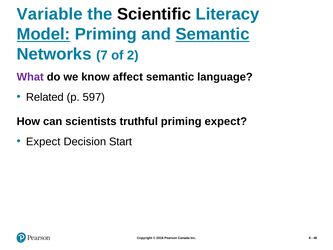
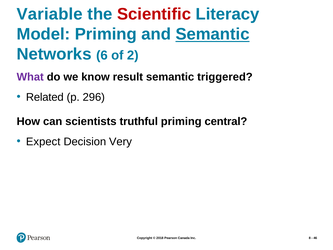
Scientific colour: black -> red
Model underline: present -> none
7: 7 -> 6
affect: affect -> result
language: language -> triggered
597: 597 -> 296
priming expect: expect -> central
Start: Start -> Very
